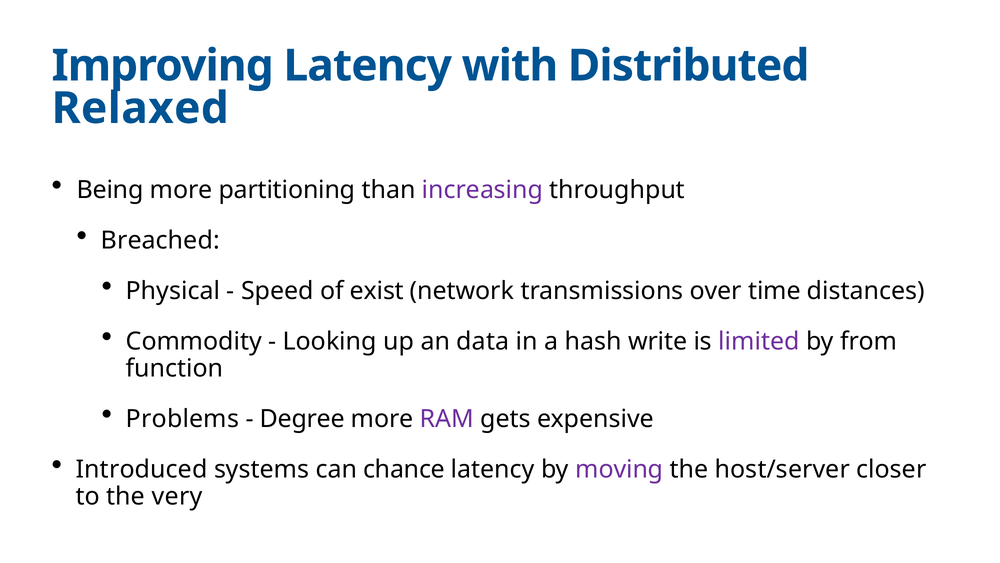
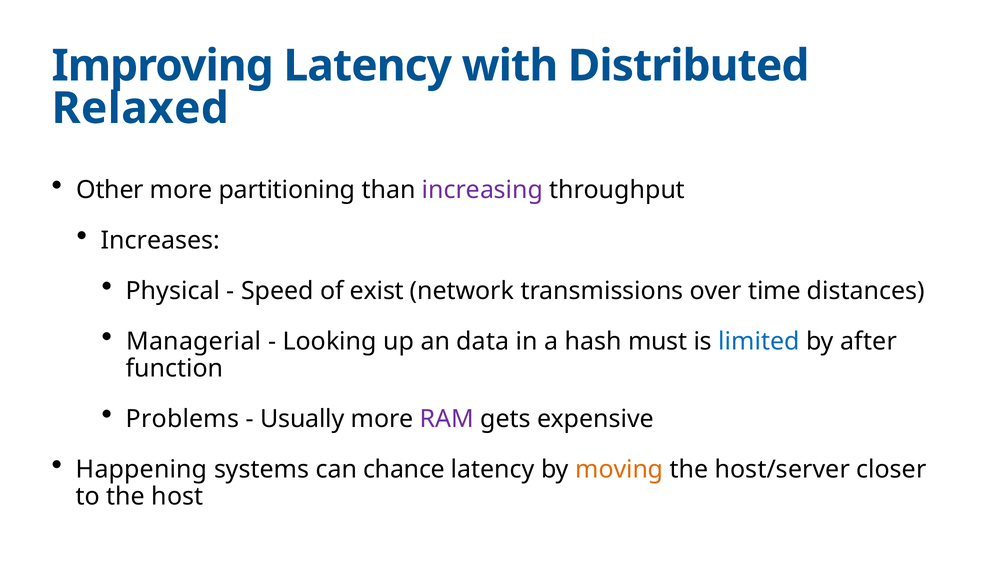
Being: Being -> Other
Breached: Breached -> Increases
Commodity: Commodity -> Managerial
write: write -> must
limited colour: purple -> blue
from: from -> after
Degree: Degree -> Usually
Introduced: Introduced -> Happening
moving colour: purple -> orange
very: very -> host
